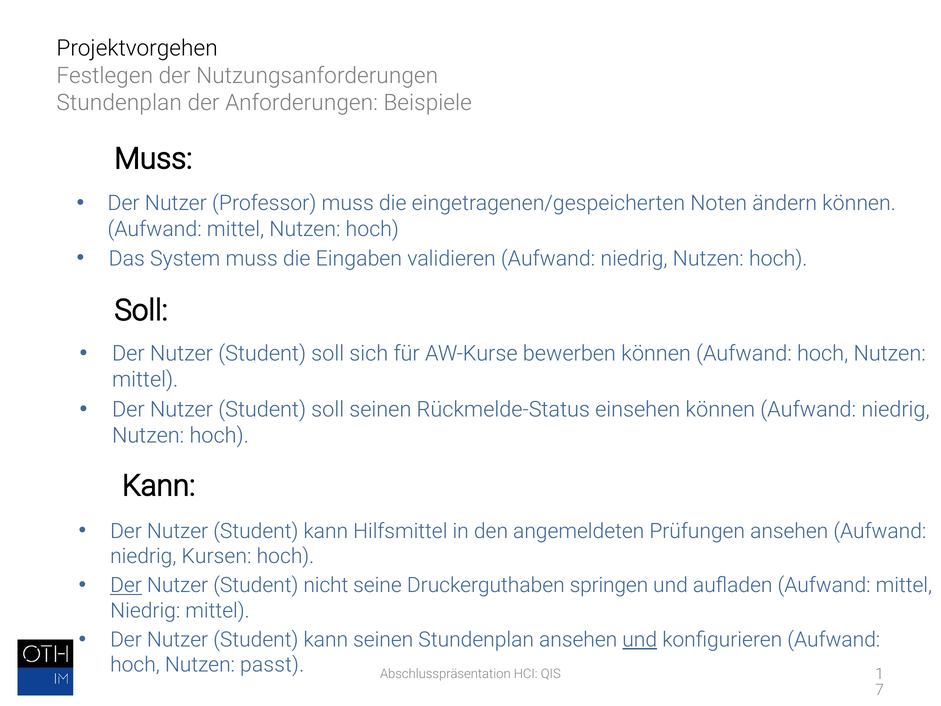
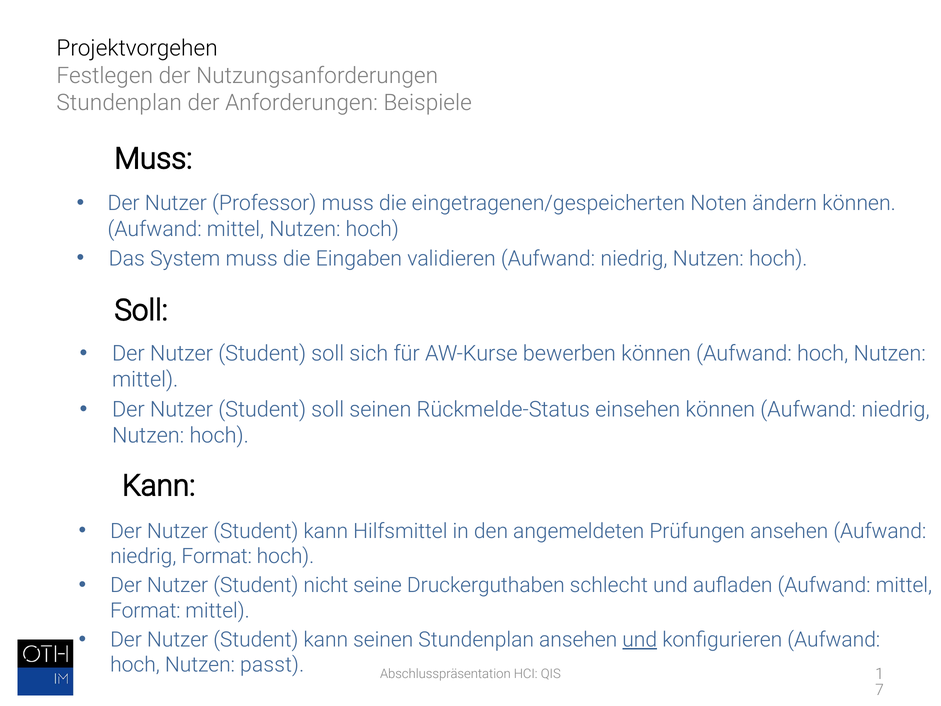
niedrig Kursen: Kursen -> Format
Der at (126, 585) underline: present -> none
springen: springen -> schlecht
Niedrig at (145, 610): Niedrig -> Format
